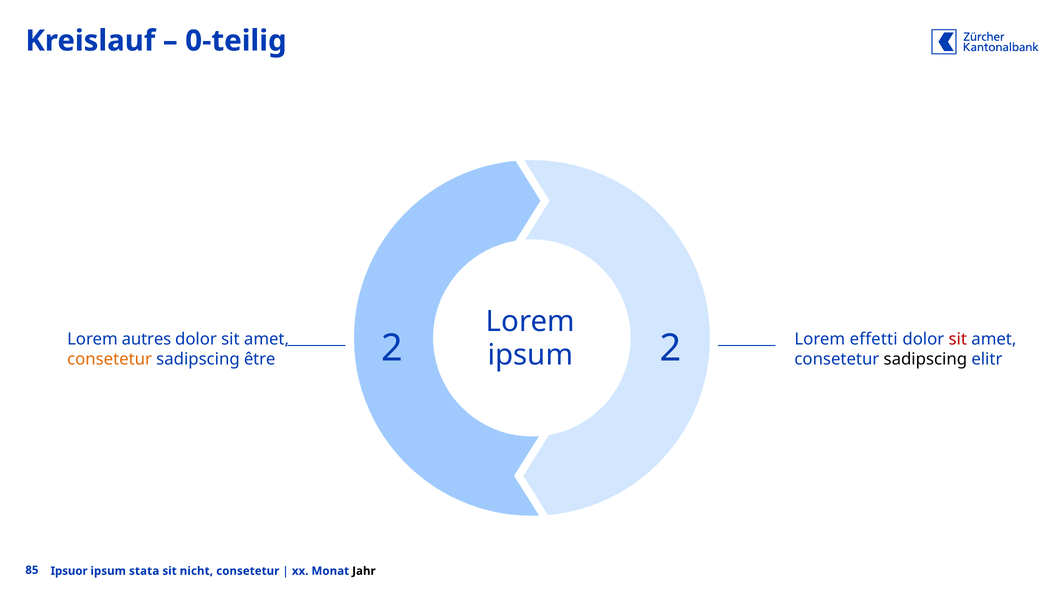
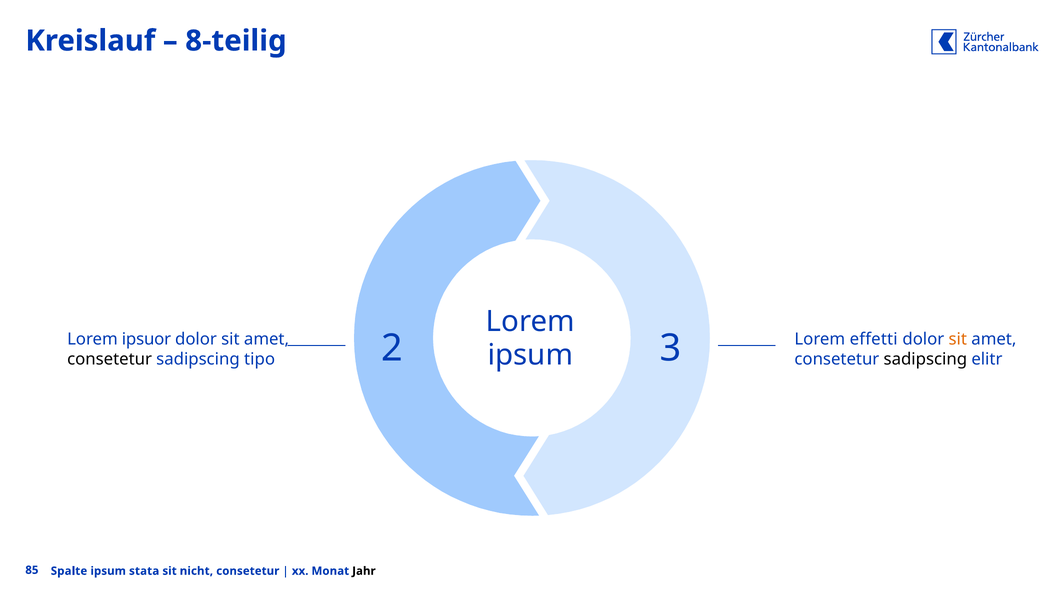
0-teilig: 0-teilig -> 8-teilig
autres: autres -> ipsuor
sit at (958, 339) colour: red -> orange
2 2: 2 -> 3
consetetur at (110, 360) colour: orange -> black
être: être -> tipo
Ipsuor: Ipsuor -> Spalte
